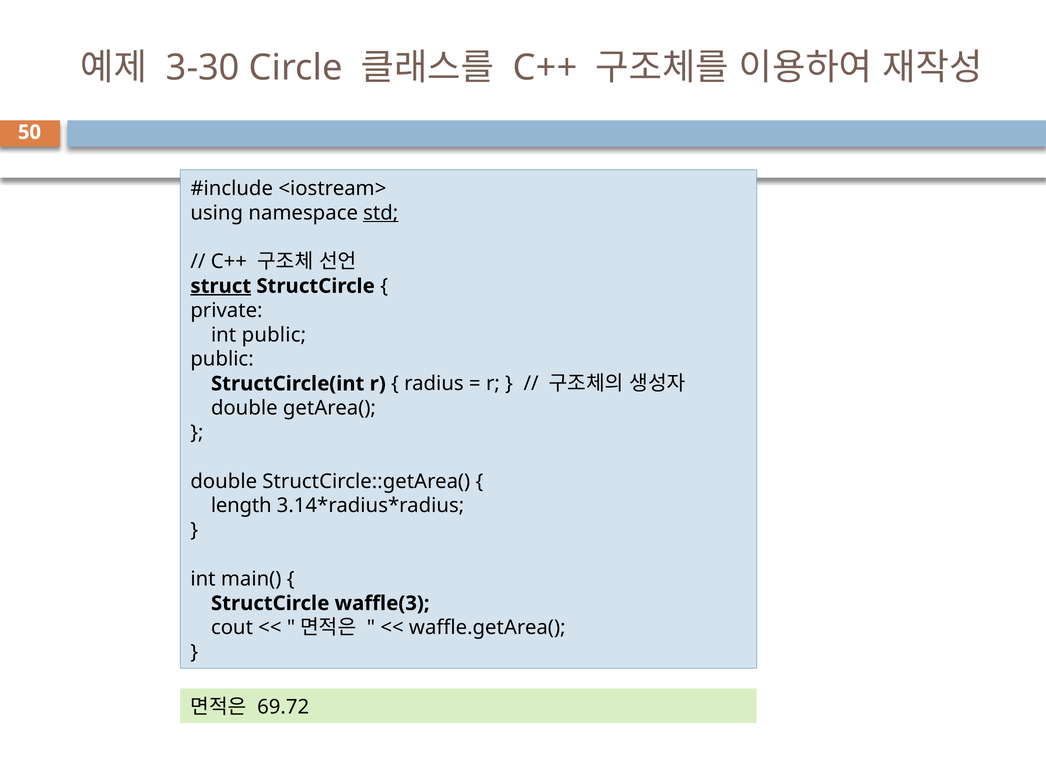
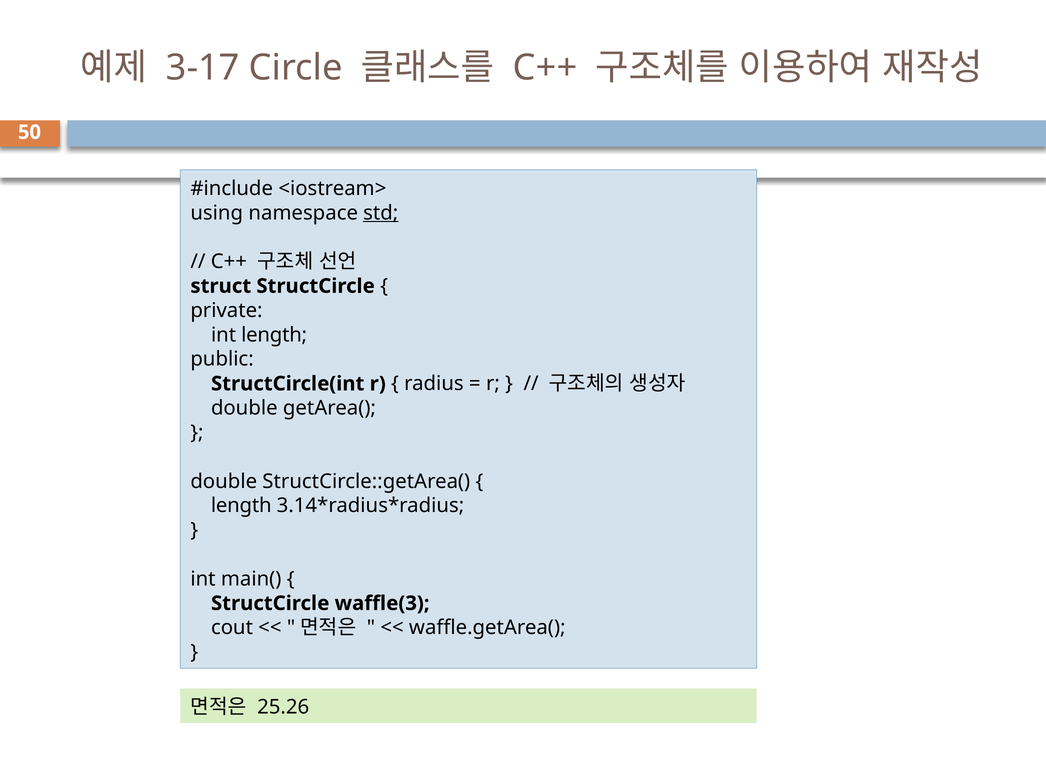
3-30: 3-30 -> 3-17
struct underline: present -> none
int public: public -> length
69.72: 69.72 -> 25.26
